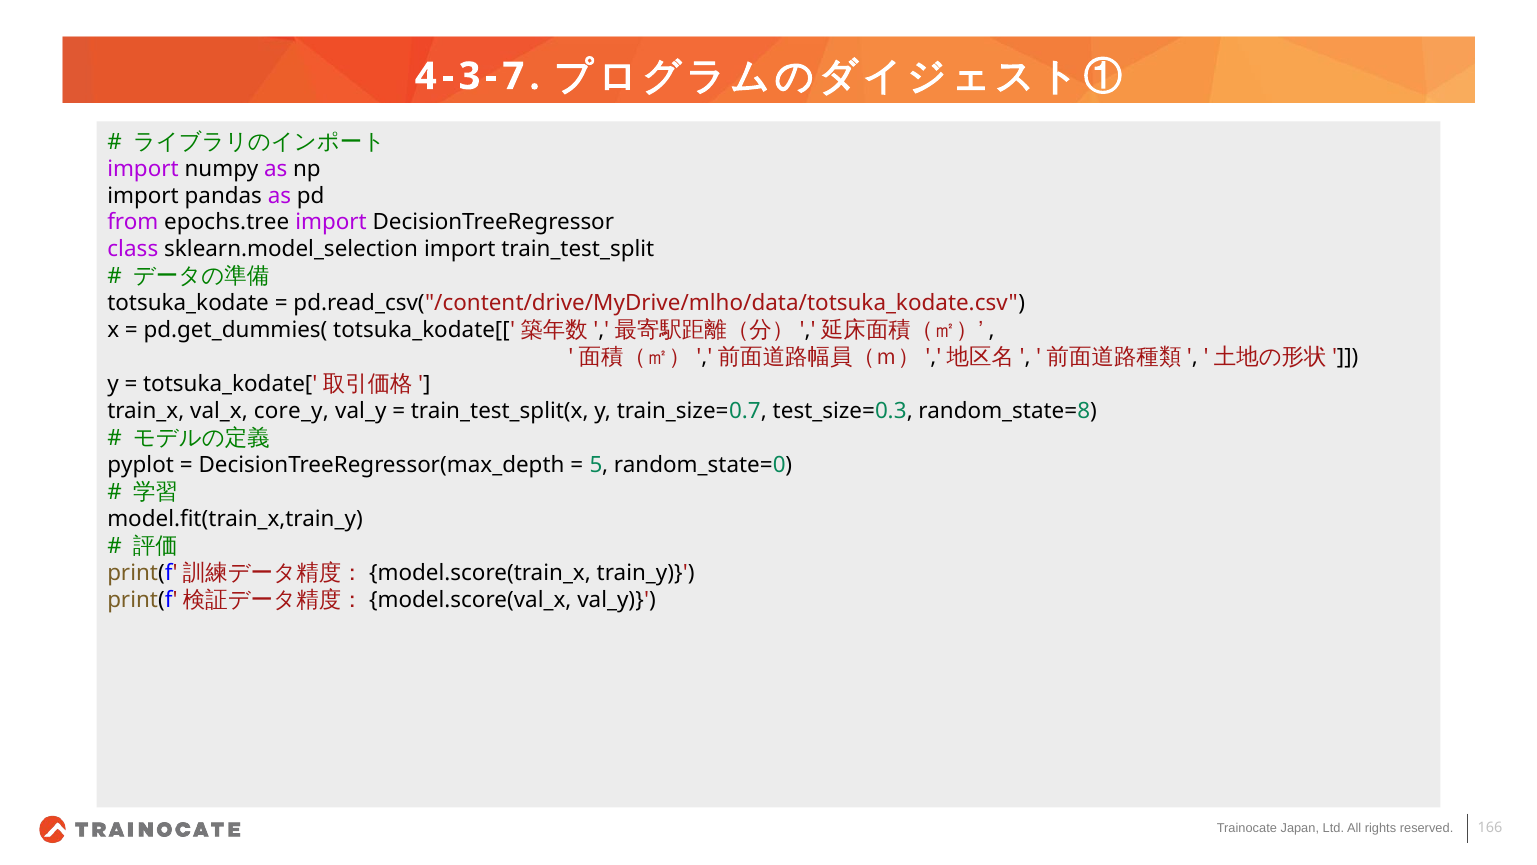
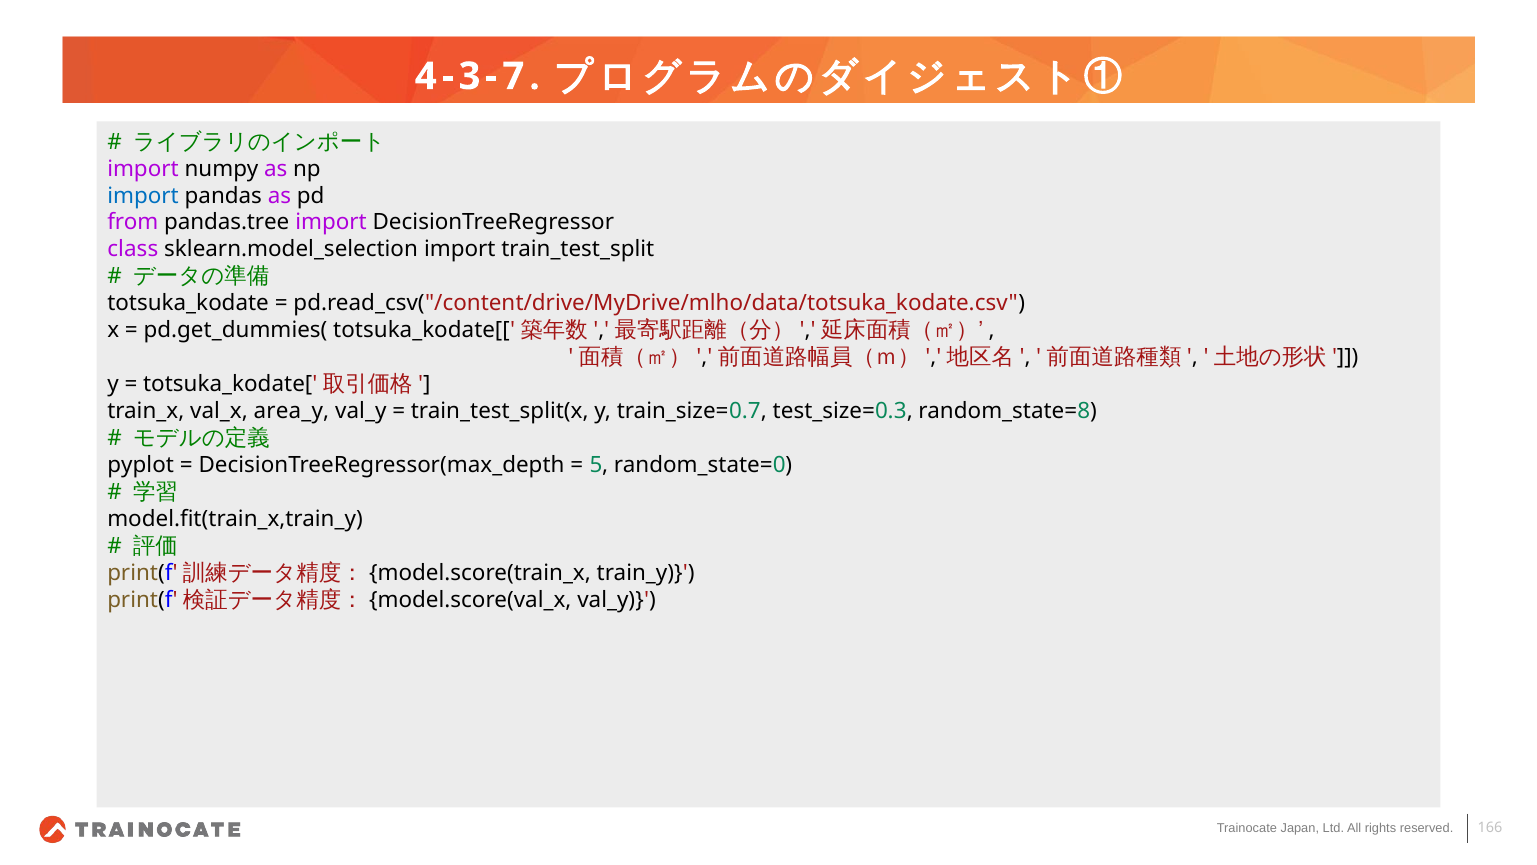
import at (143, 196) colour: black -> blue
epochs.tree: epochs.tree -> pandas.tree
core_y: core_y -> area_y
